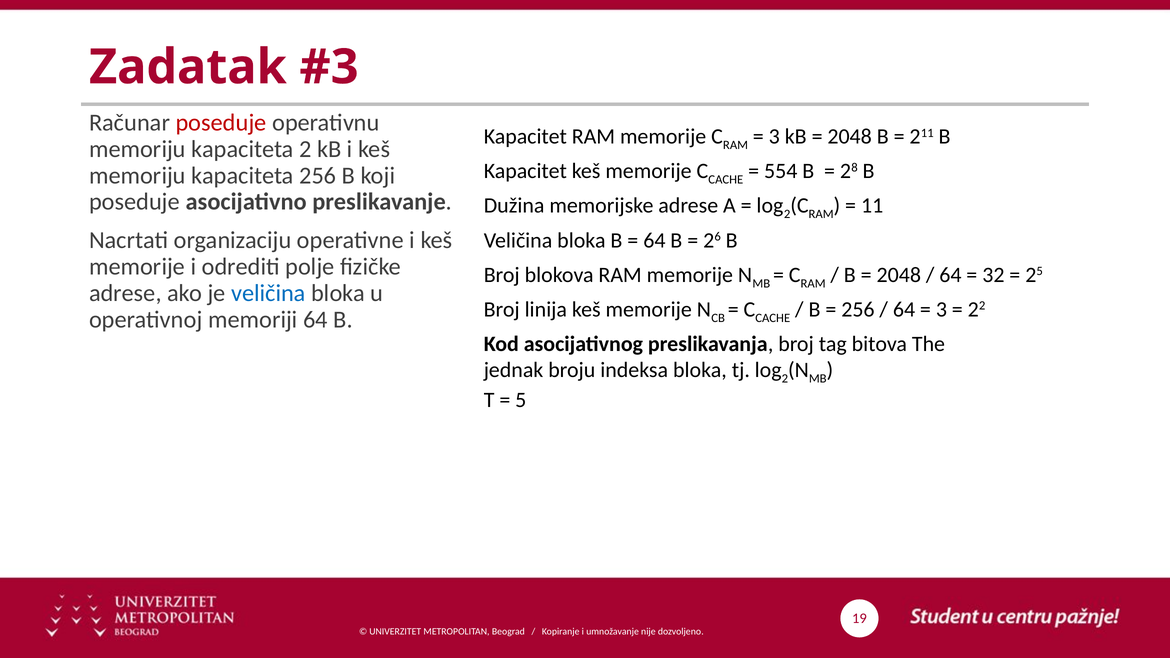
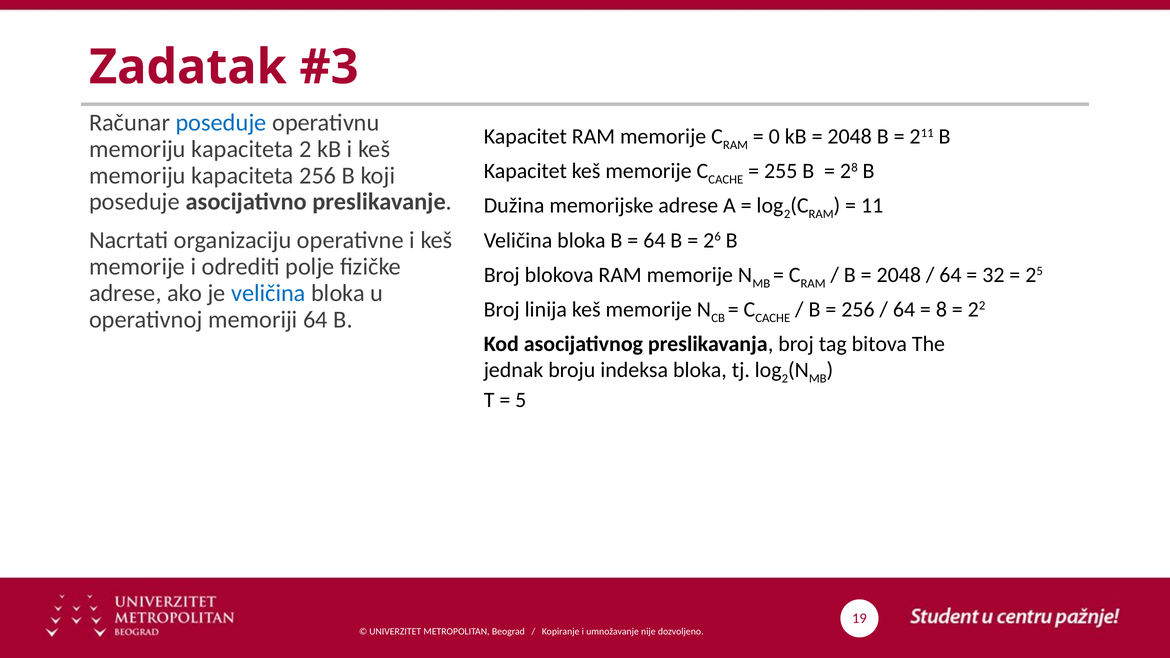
poseduje at (221, 123) colour: red -> blue
3 at (774, 137): 3 -> 0
554: 554 -> 255
3 at (941, 309): 3 -> 8
